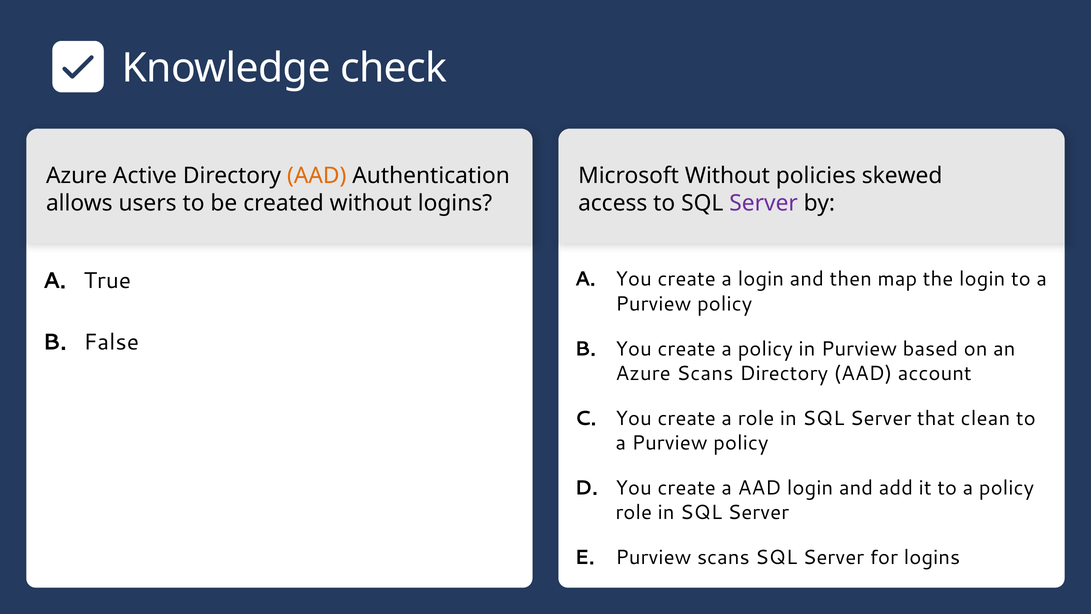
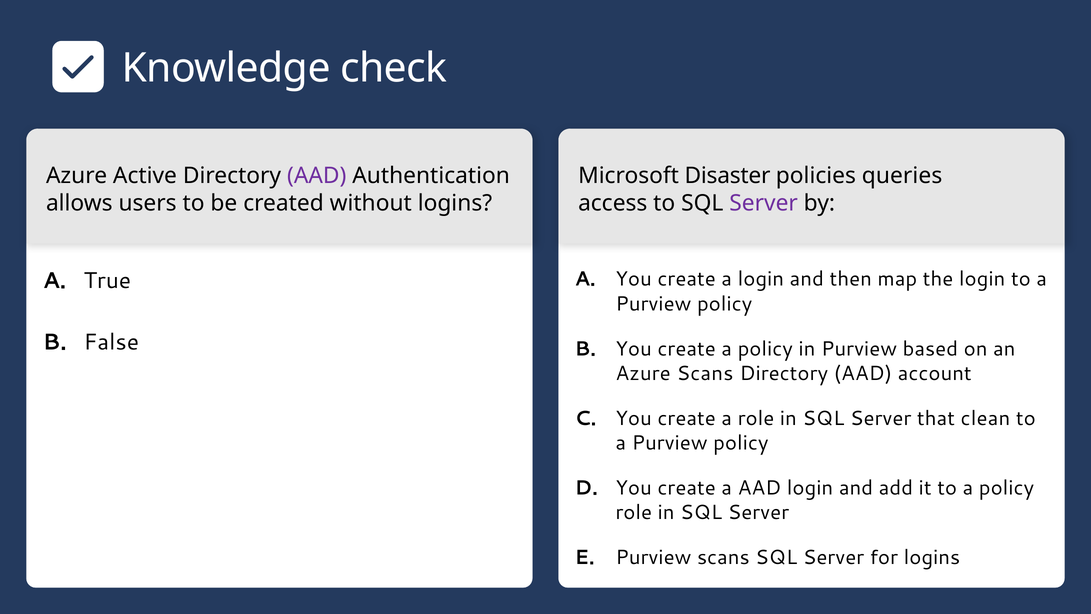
AAD at (317, 176) colour: orange -> purple
Microsoft Without: Without -> Disaster
skewed: skewed -> queries
